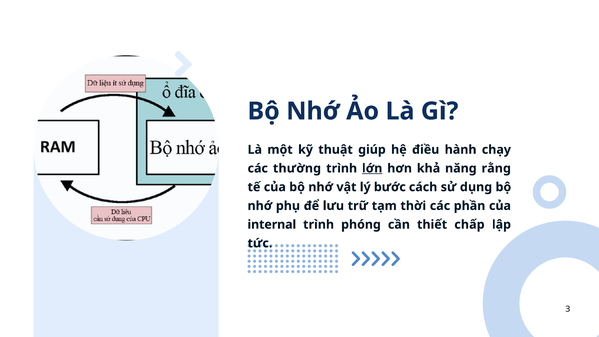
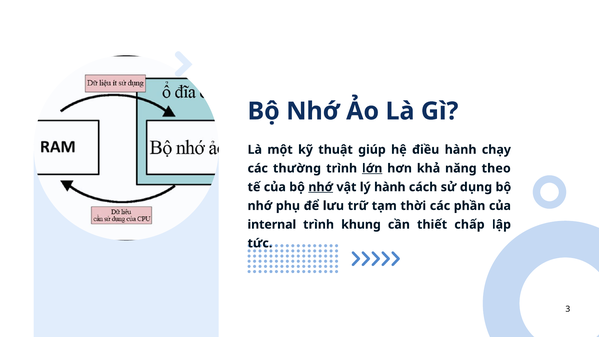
rằng: rằng -> theo
nhớ at (321, 187) underline: none -> present
lý bước: bước -> hành
phóng: phóng -> khung
